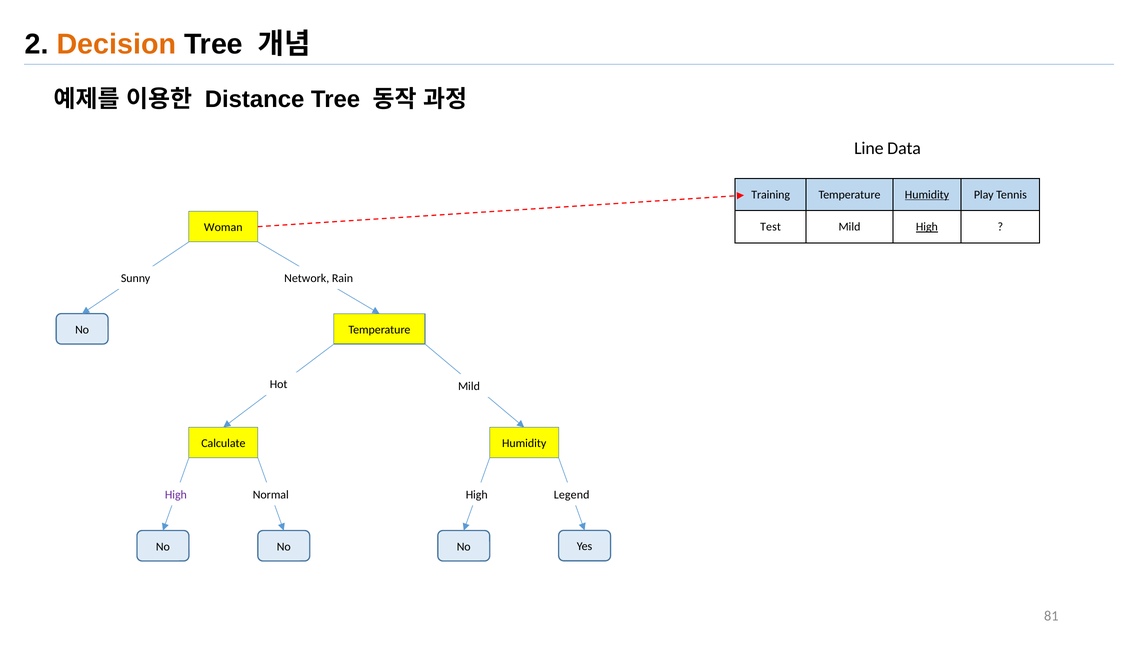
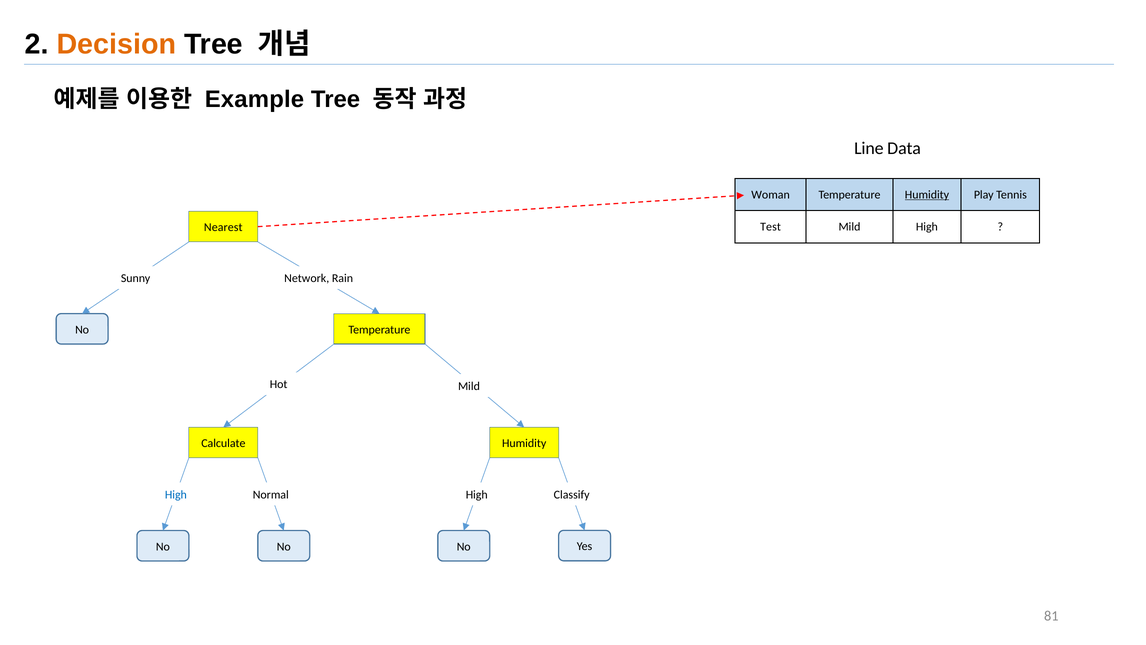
Distance: Distance -> Example
Training: Training -> Woman
High at (927, 227) underline: present -> none
Woman: Woman -> Nearest
High at (176, 494) colour: purple -> blue
Legend: Legend -> Classify
